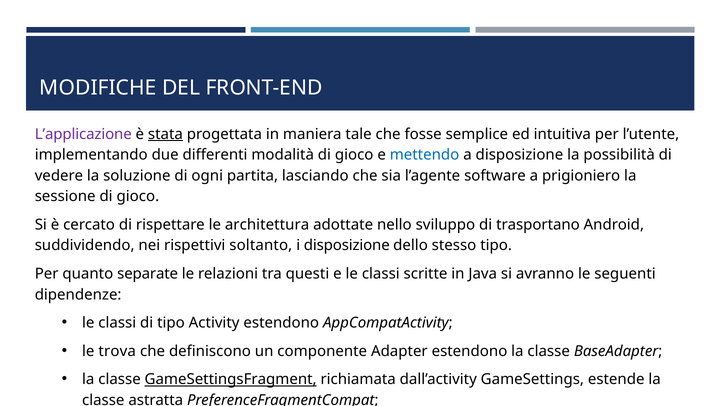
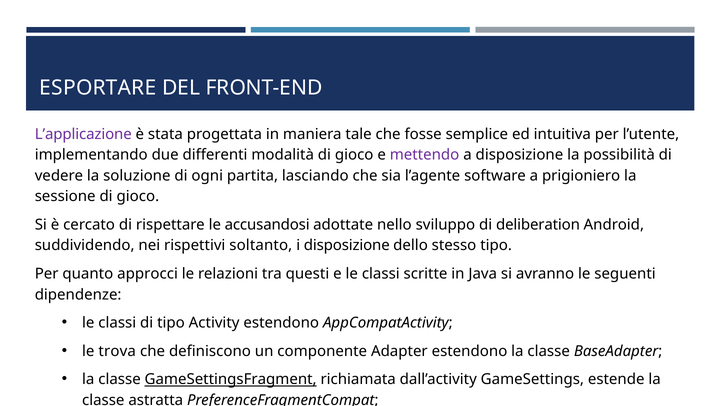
MODIFICHE: MODIFICHE -> ESPORTARE
stata underline: present -> none
mettendo colour: blue -> purple
architettura: architettura -> accusandosi
trasportano: trasportano -> deliberation
separate: separate -> approcci
